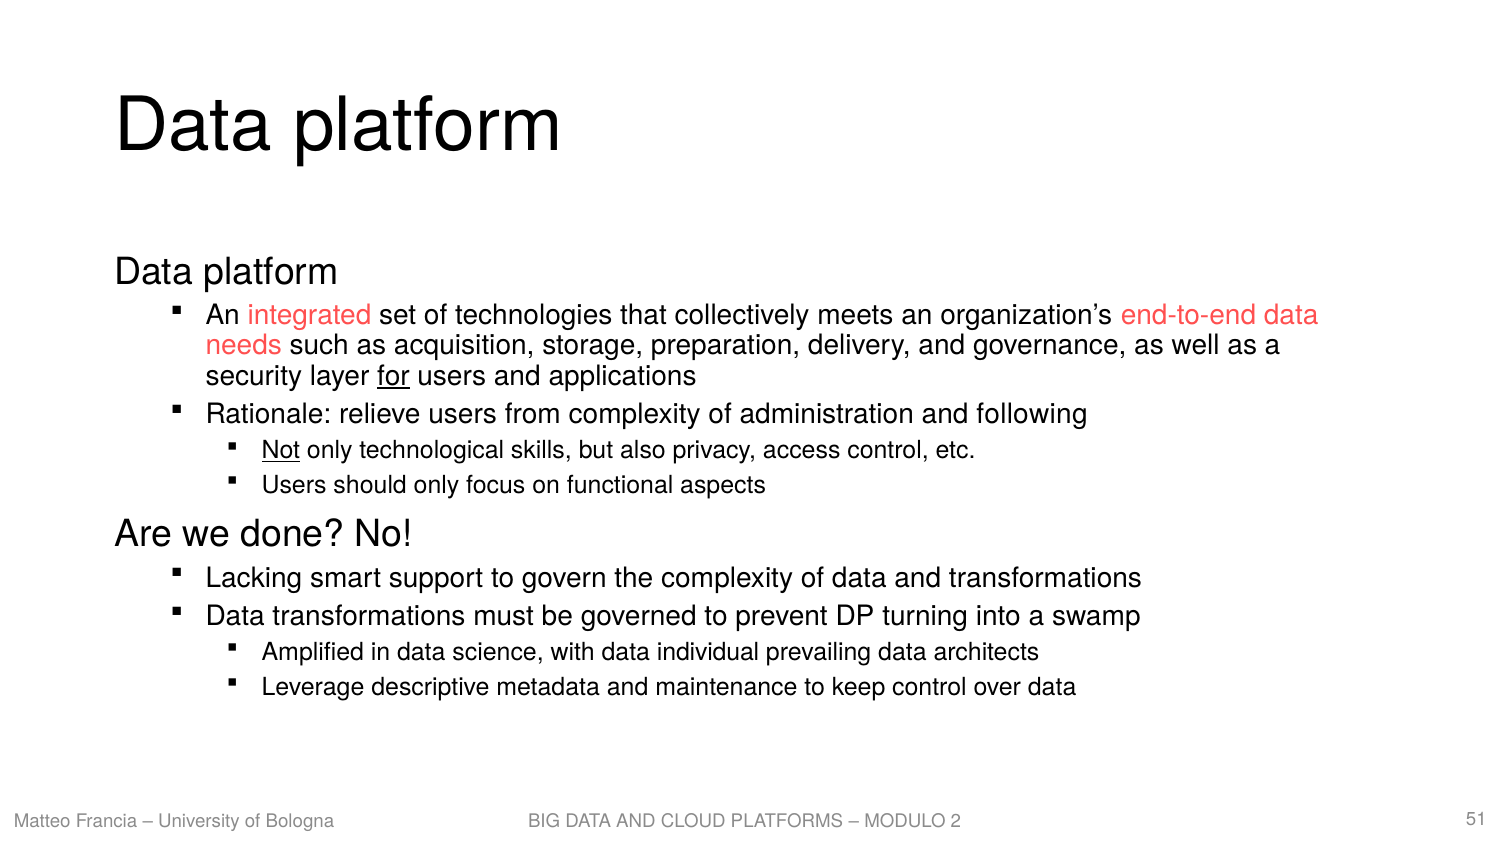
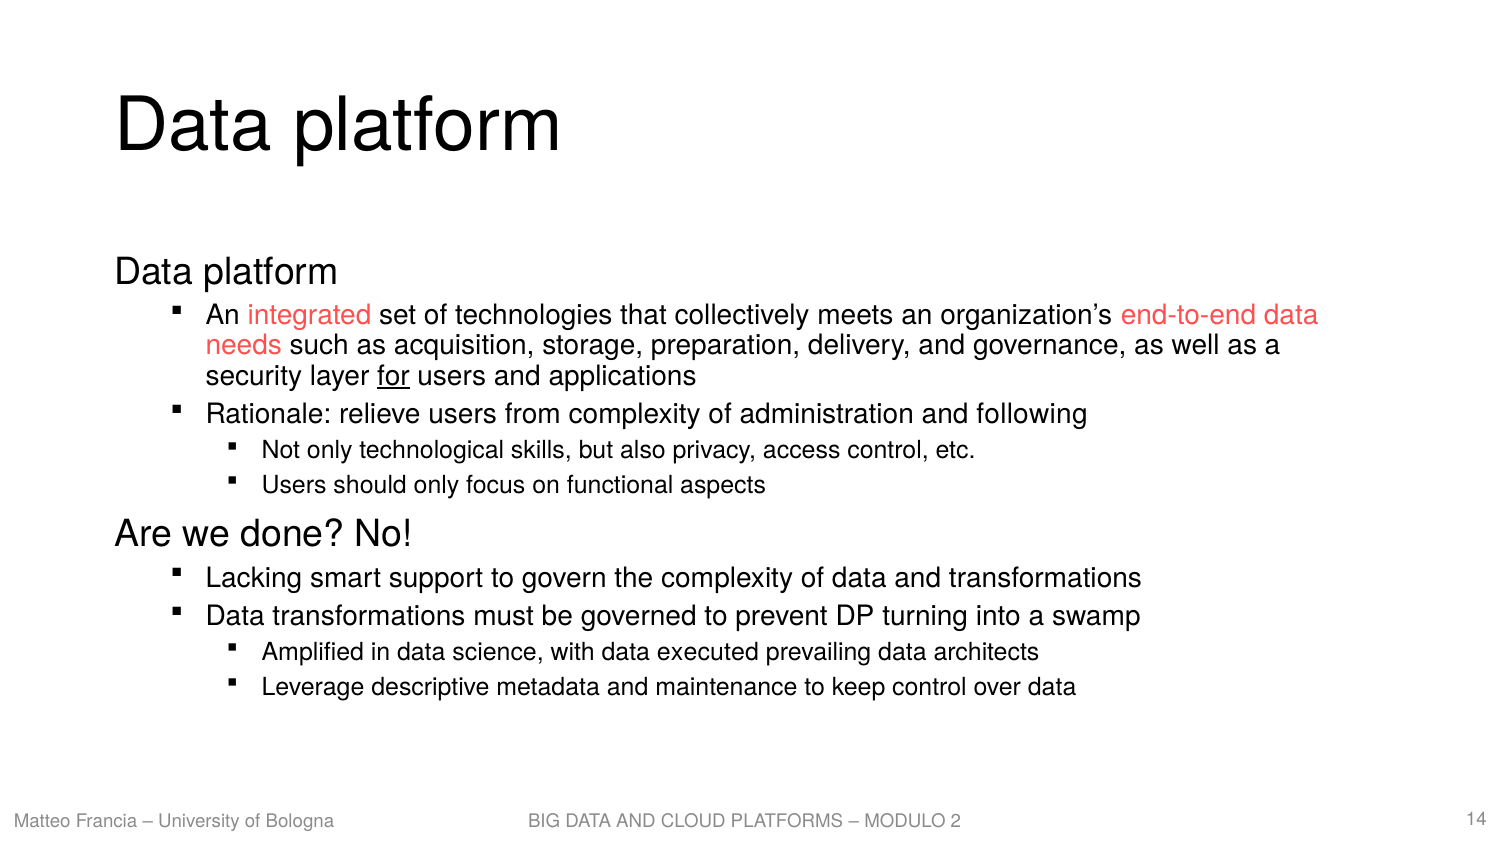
Not underline: present -> none
individual: individual -> executed
51: 51 -> 14
